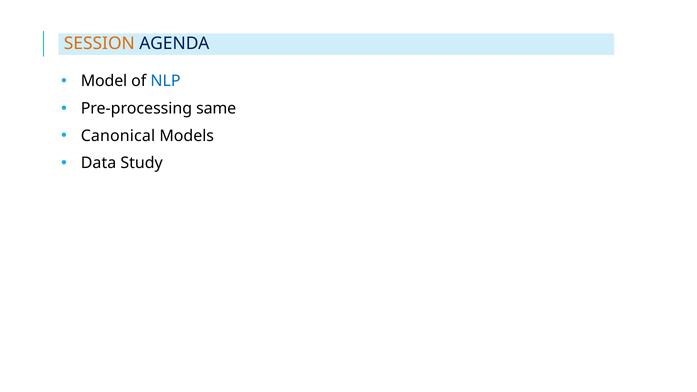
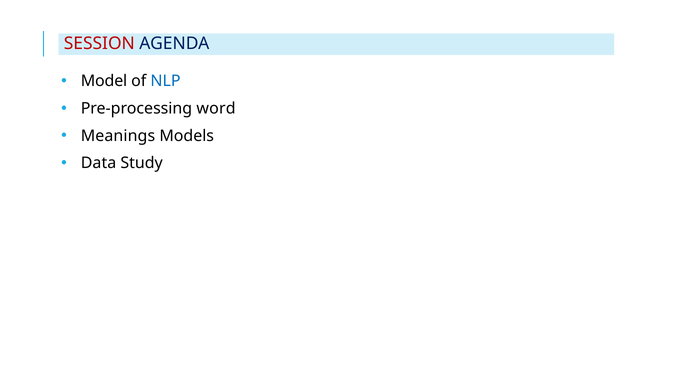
SESSION colour: orange -> red
same: same -> word
Canonical: Canonical -> Meanings
